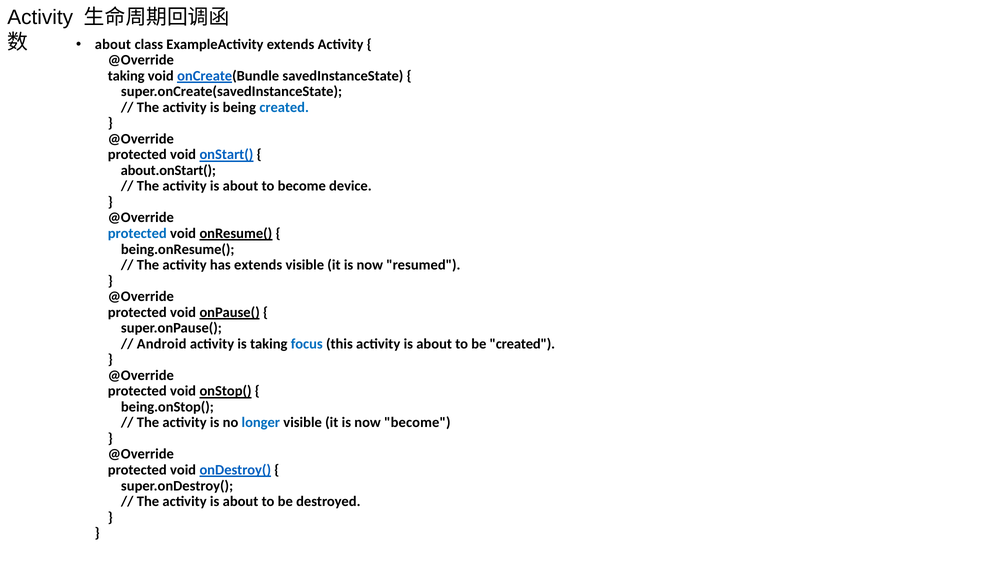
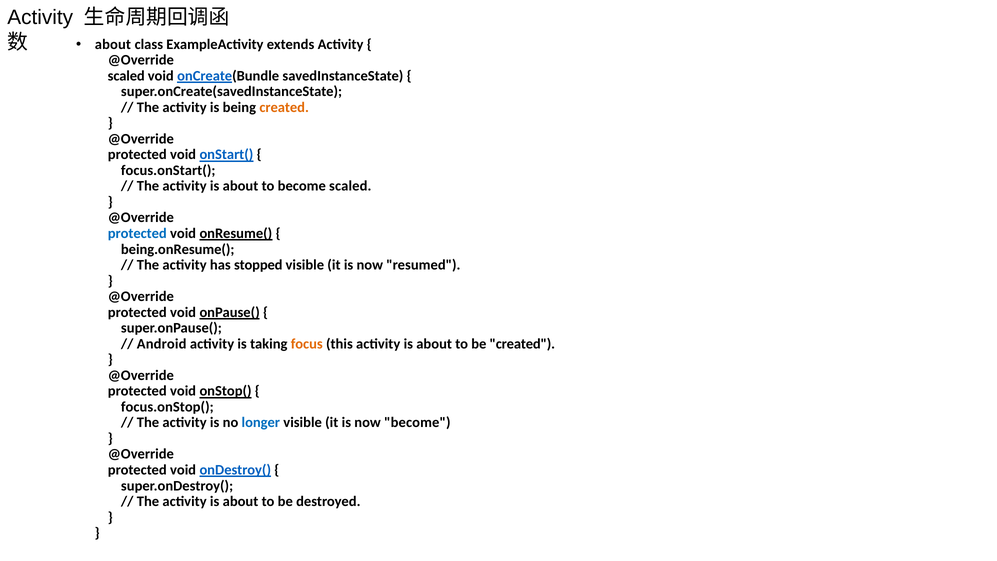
taking at (126, 76): taking -> scaled
created at (284, 107) colour: blue -> orange
about.onStart(: about.onStart( -> focus.onStart(
become device: device -> scaled
has extends: extends -> stopped
focus colour: blue -> orange
being.onStop(: being.onStop( -> focus.onStop(
